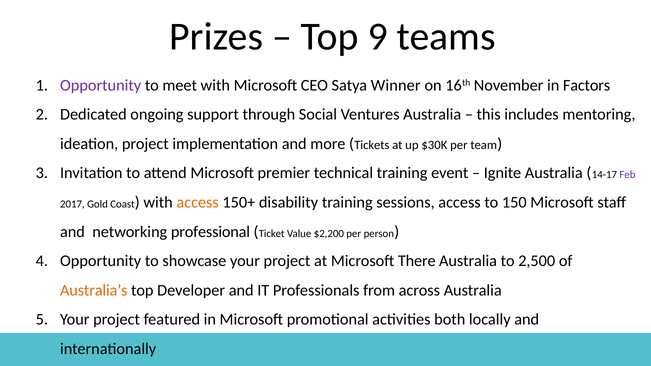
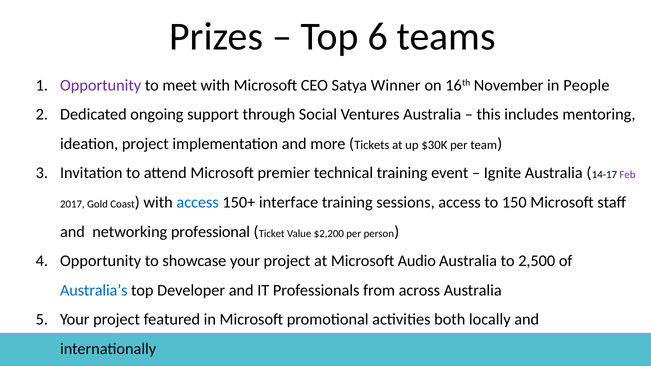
9: 9 -> 6
Factors: Factors -> People
access at (198, 202) colour: orange -> blue
disability: disability -> interface
There: There -> Audio
Australia’s colour: orange -> blue
